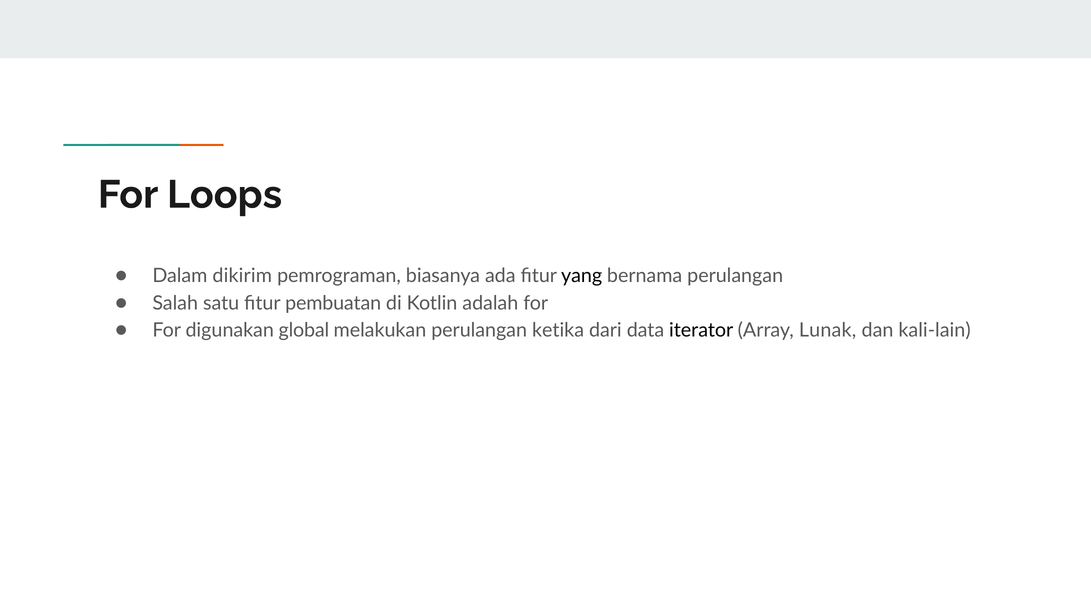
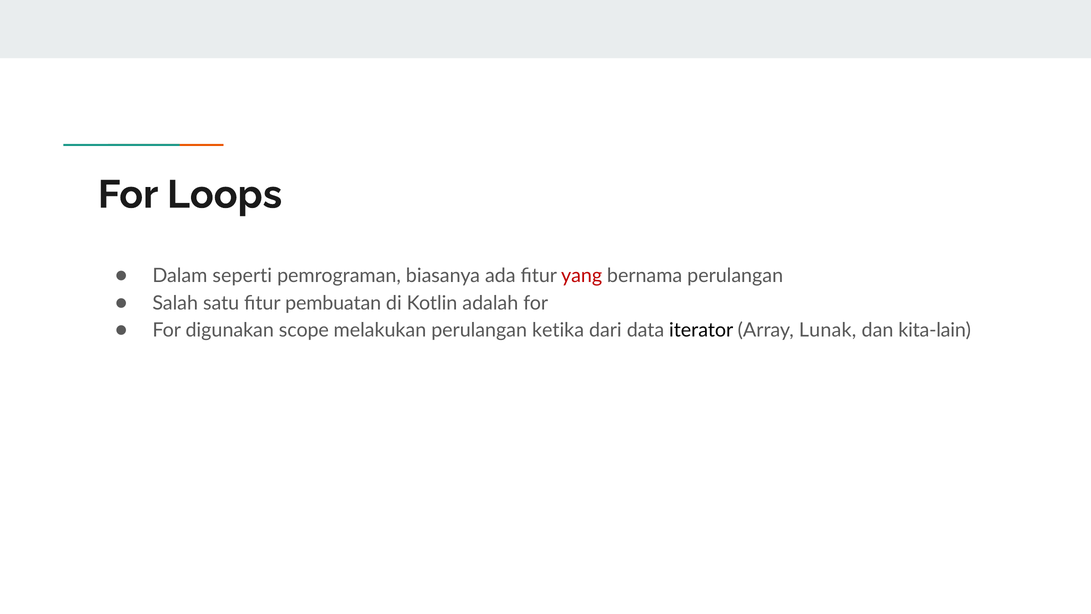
dikirim: dikirim -> seperti
yang colour: black -> red
global: global -> scope
kali-lain: kali-lain -> kita-lain
